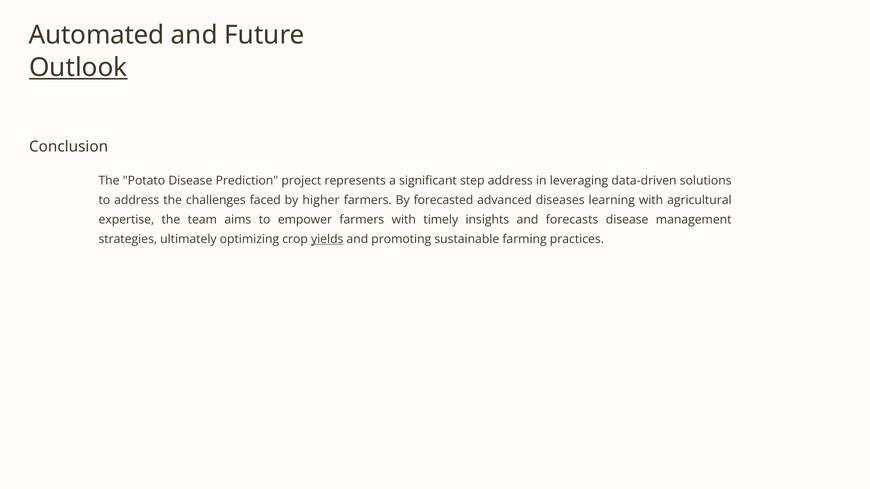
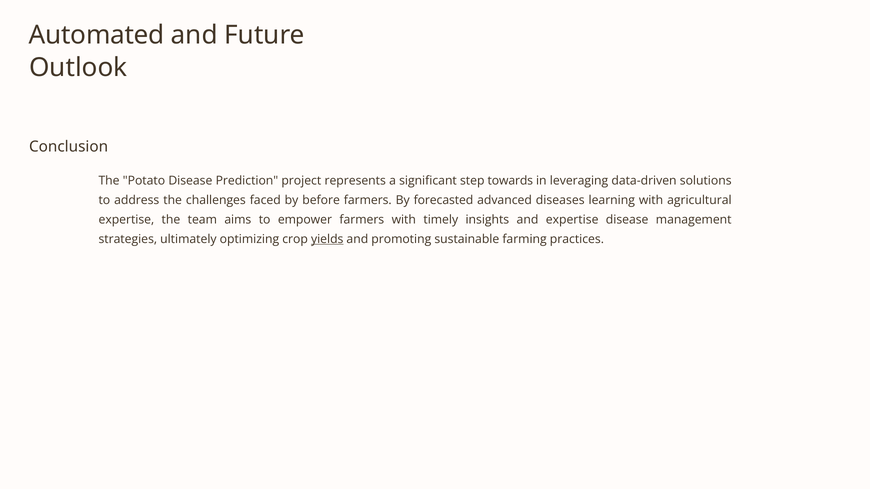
Outlook underline: present -> none
step address: address -> towards
higher: higher -> before
and forecasts: forecasts -> expertise
